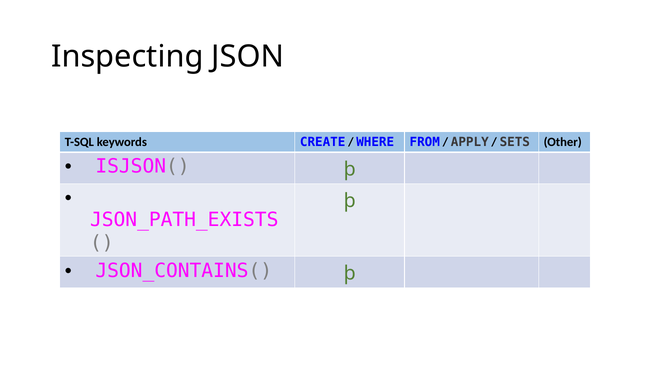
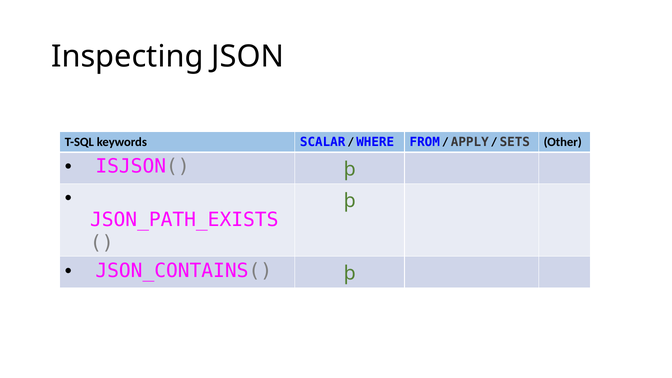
CREATE: CREATE -> SCALAR
